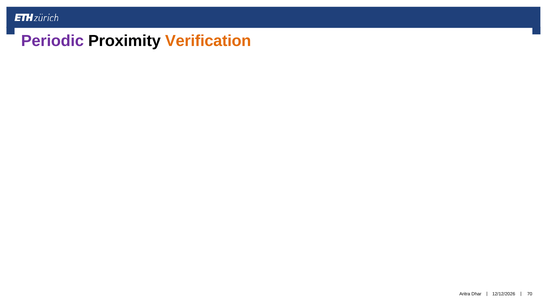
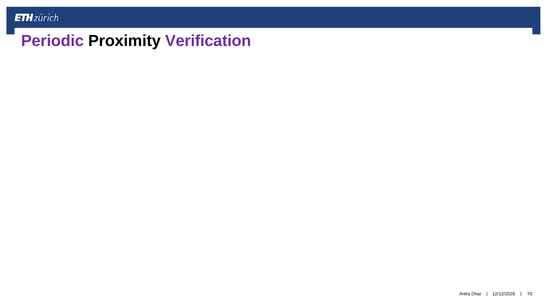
Verification colour: orange -> purple
